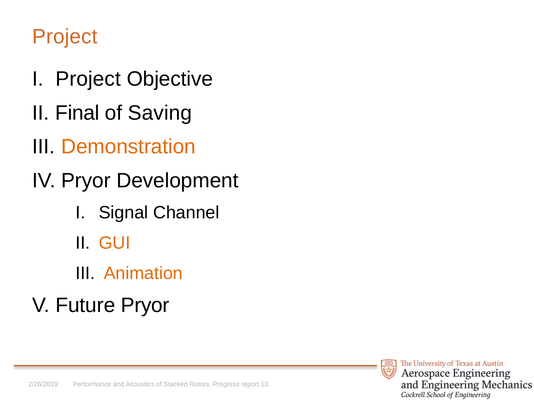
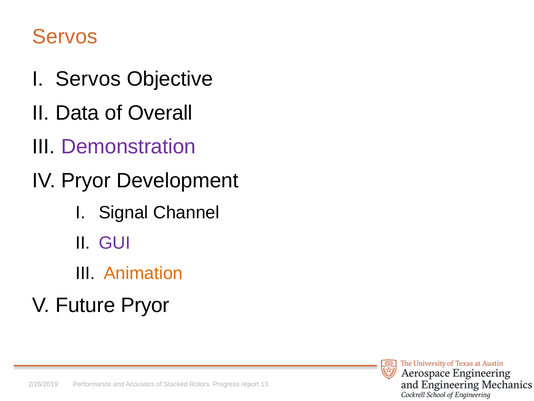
Project at (65, 37): Project -> Servos
Project at (88, 79): Project -> Servos
Final: Final -> Data
Saving: Saving -> Overall
Demonstration colour: orange -> purple
GUI colour: orange -> purple
